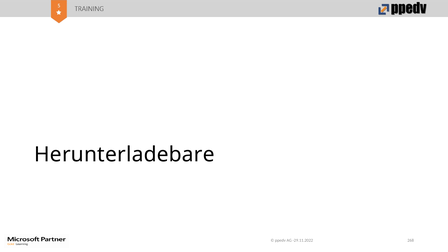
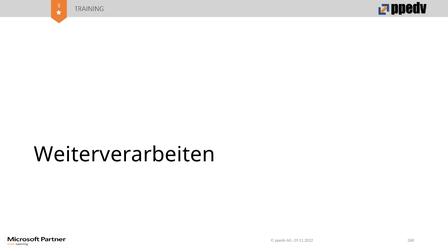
Herunterladebare: Herunterladebare -> Weiterverarbeiten
